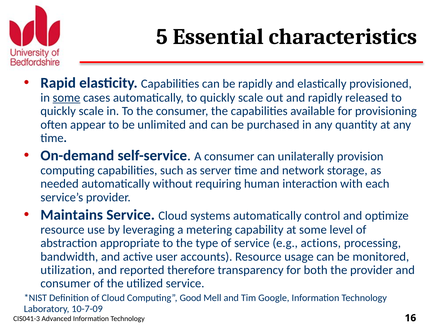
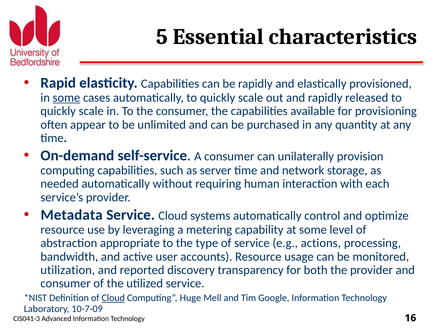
Maintains: Maintains -> Metadata
therefore: therefore -> discovery
Cloud at (113, 298) underline: none -> present
Good: Good -> Huge
